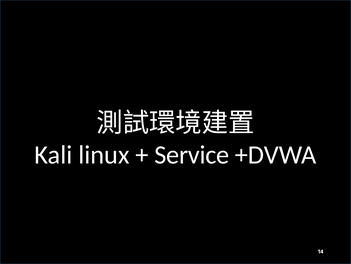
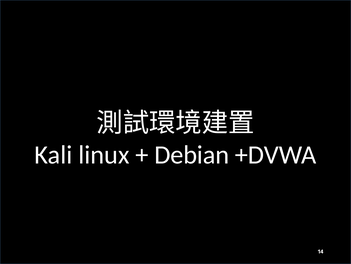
Service: Service -> Debian
